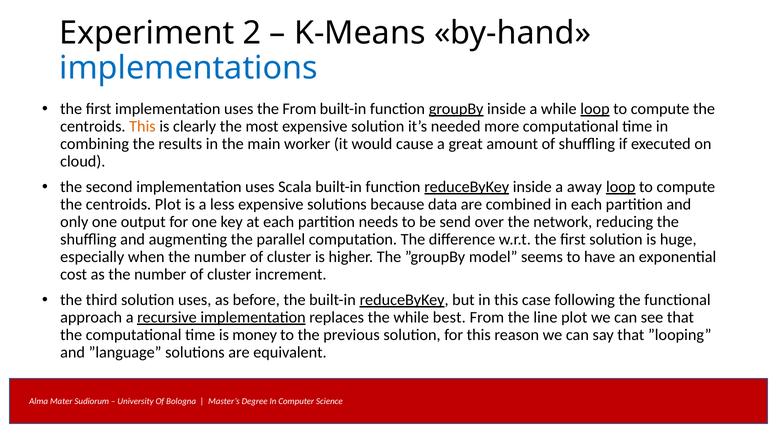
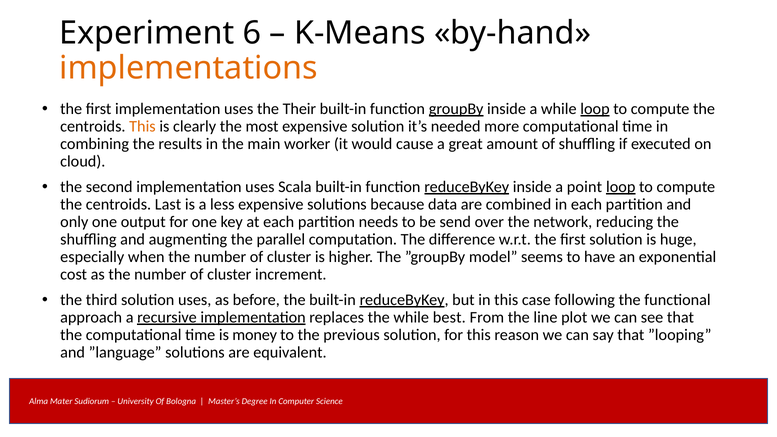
2: 2 -> 6
implementations colour: blue -> orange
the From: From -> Their
away: away -> point
centroids Plot: Plot -> Last
